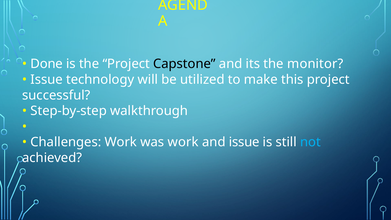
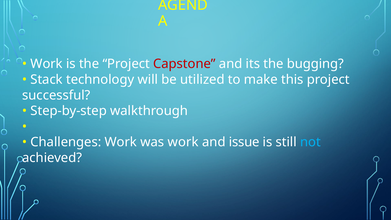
Done at (47, 64): Done -> Work
Capstone colour: black -> red
monitor: monitor -> bugging
Issue at (47, 80): Issue -> Stack
